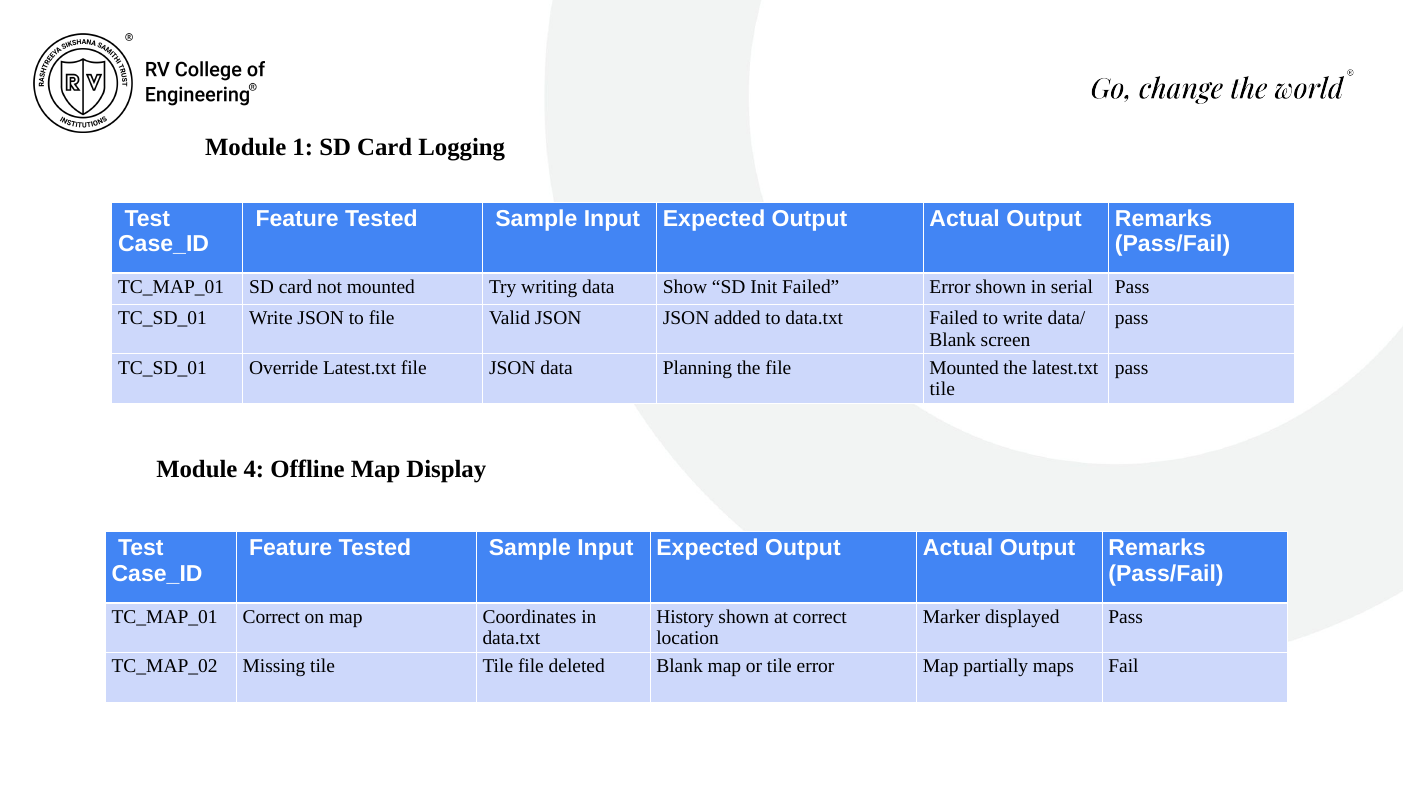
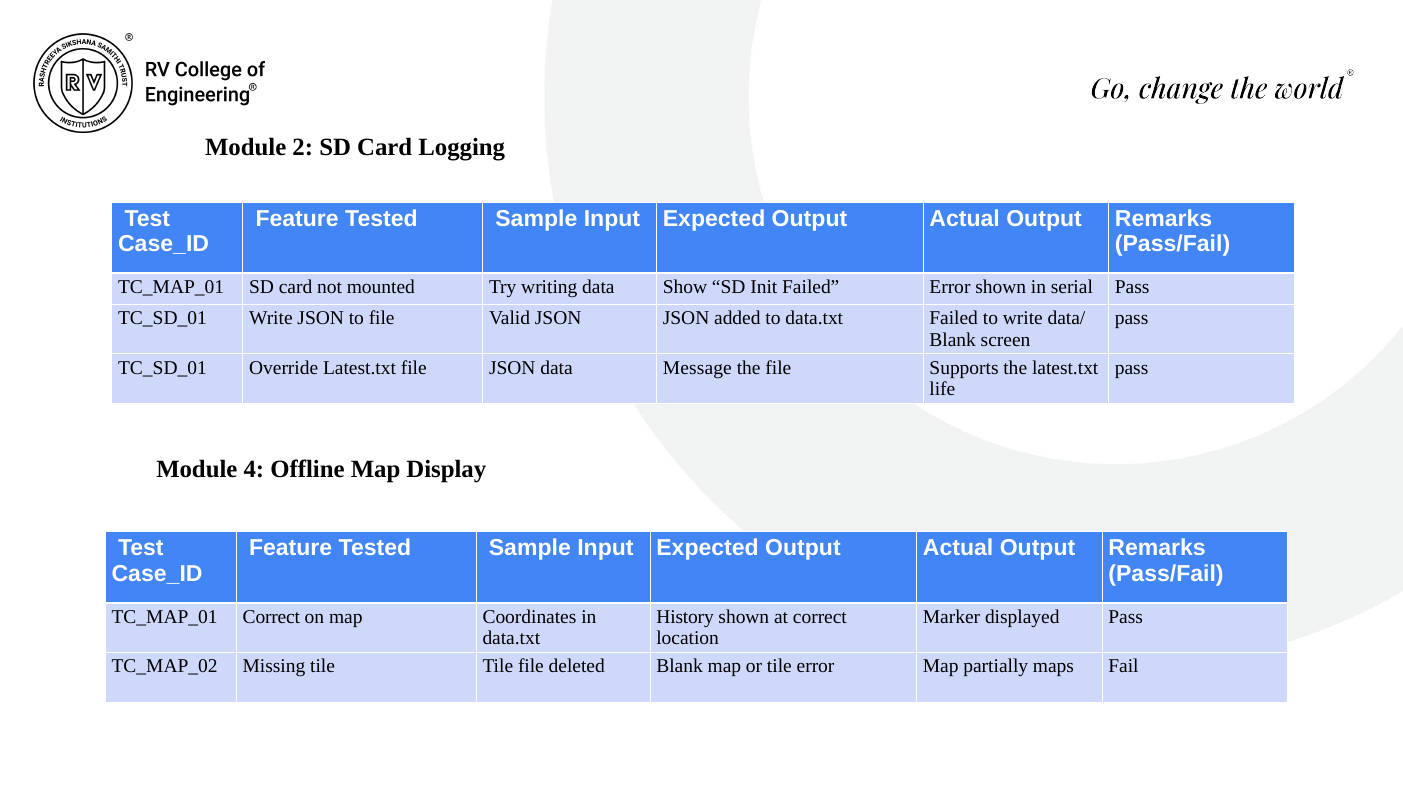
1: 1 -> 2
Planning: Planning -> Message
file Mounted: Mounted -> Supports
tile at (942, 389): tile -> life
